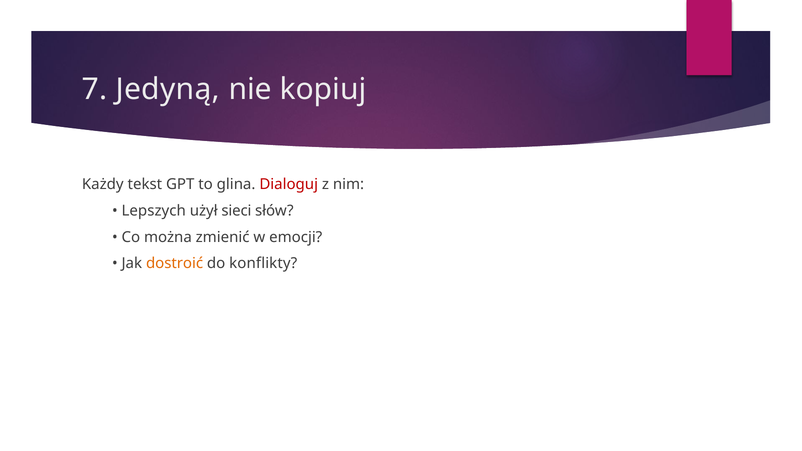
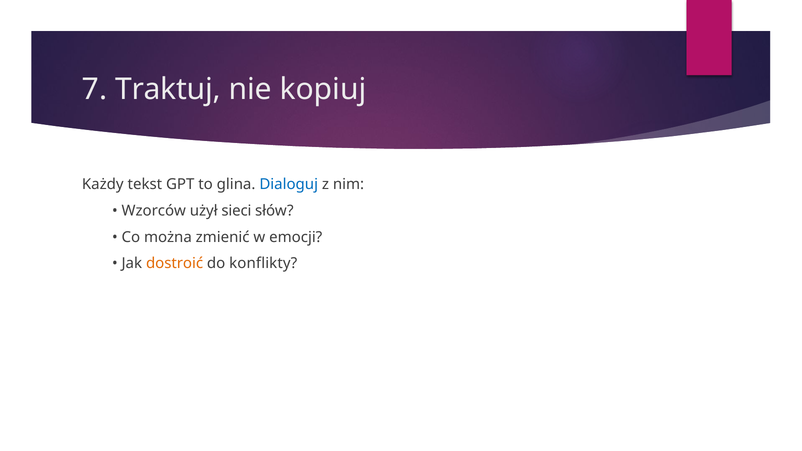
Jedyną: Jedyną -> Traktuj
Dialoguj colour: red -> blue
Lepszych: Lepszych -> Wzorców
